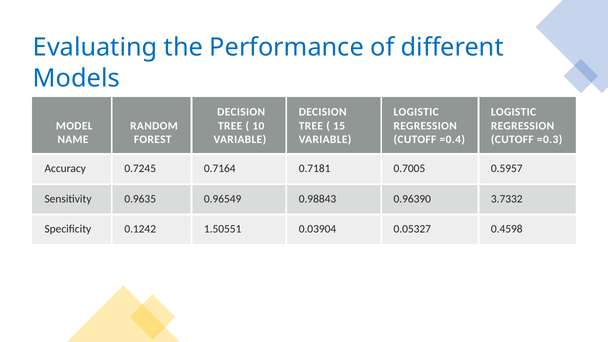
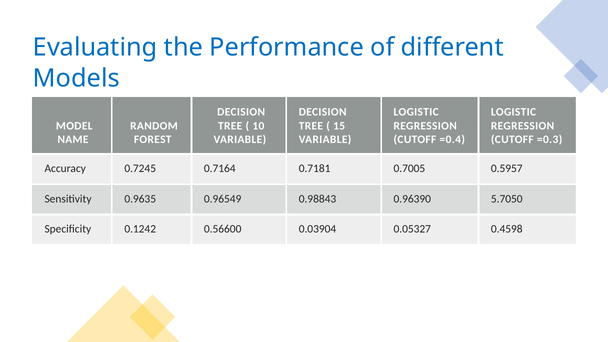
3.7332: 3.7332 -> 5.7050
1.50551: 1.50551 -> 0.56600
